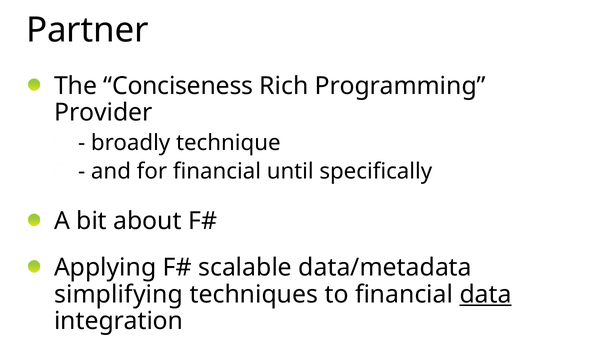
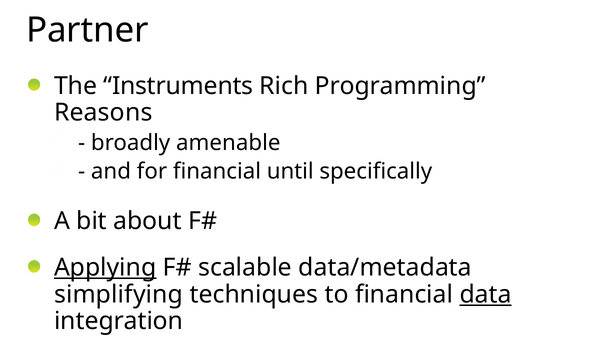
Conciseness: Conciseness -> Instruments
Provider: Provider -> Reasons
technique: technique -> amenable
Applying underline: none -> present
